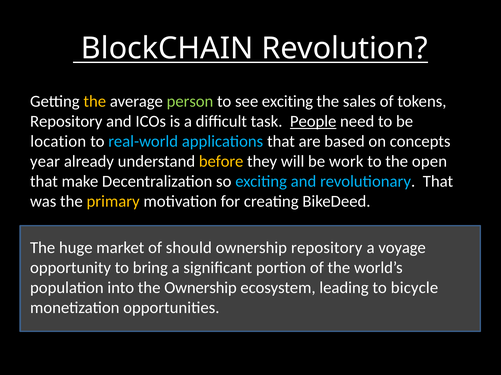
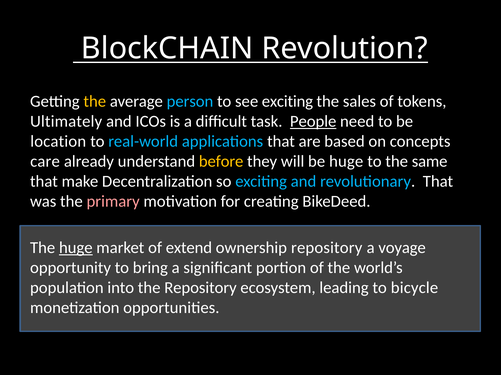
person colour: light green -> light blue
Repository at (66, 121): Repository -> Ultimately
year: year -> care
be work: work -> huge
open: open -> same
primary colour: yellow -> pink
huge at (76, 248) underline: none -> present
should: should -> extend
the Ownership: Ownership -> Repository
